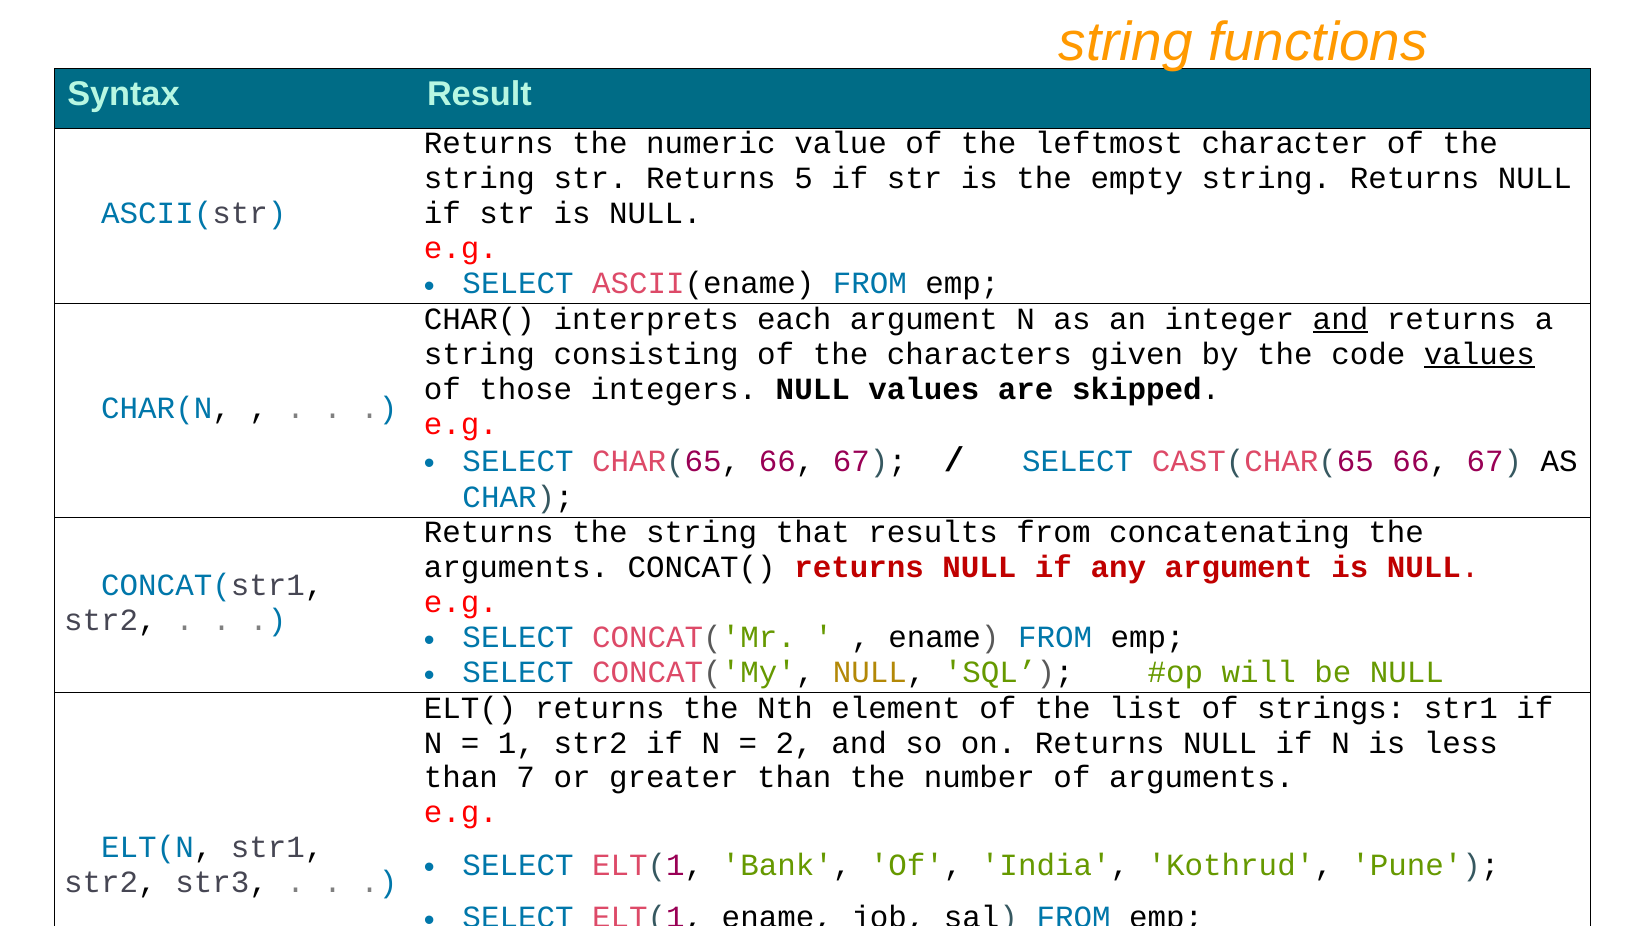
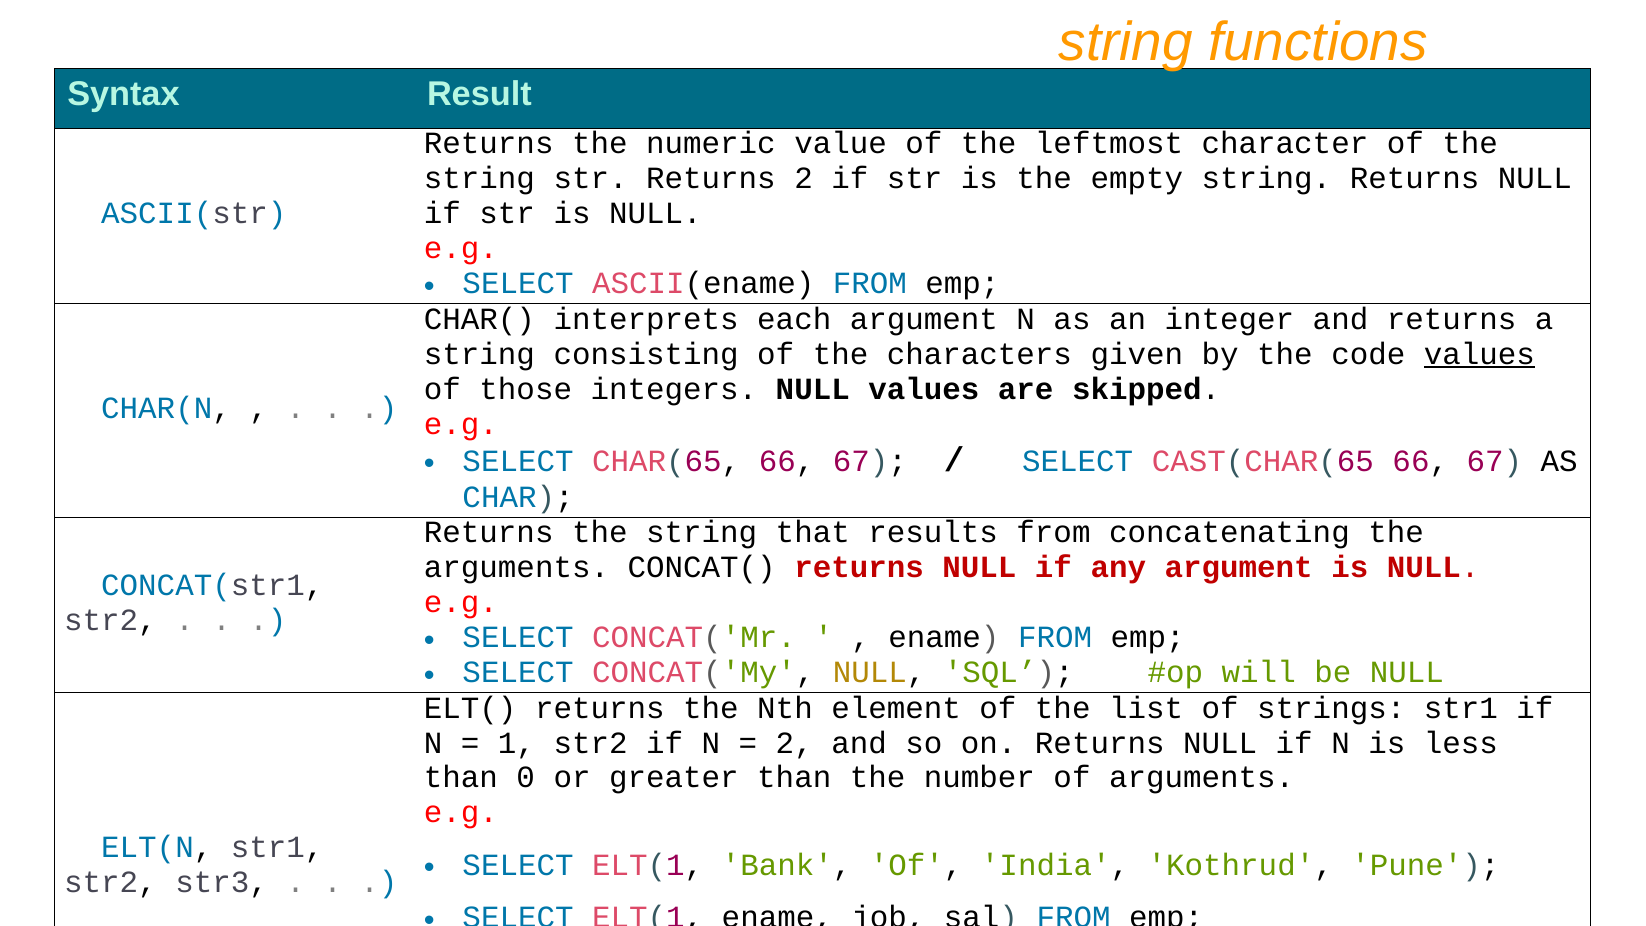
Returns 5: 5 -> 2
and at (1341, 319) underline: present -> none
7: 7 -> 0
